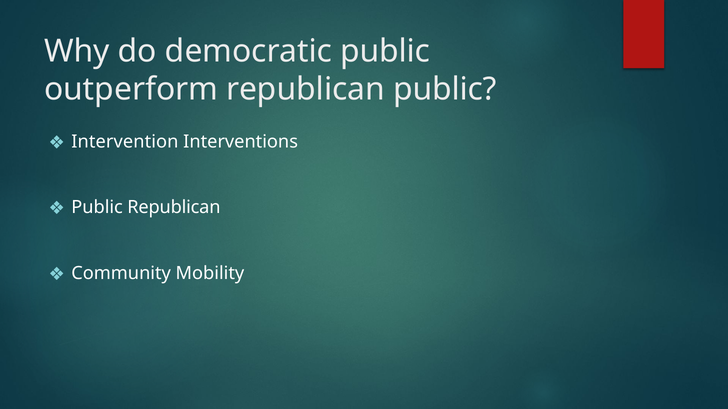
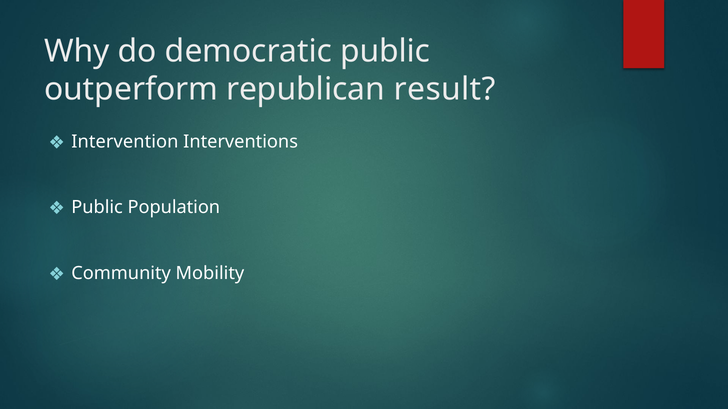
republican public: public -> result
Public Republican: Republican -> Population
